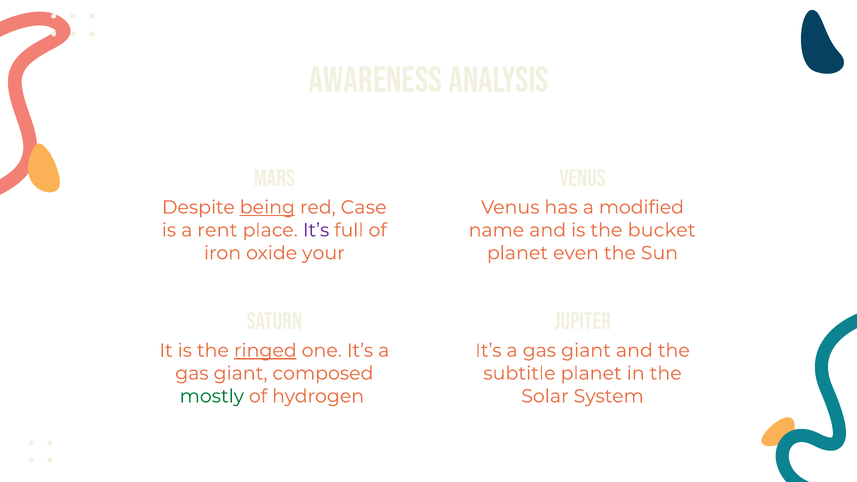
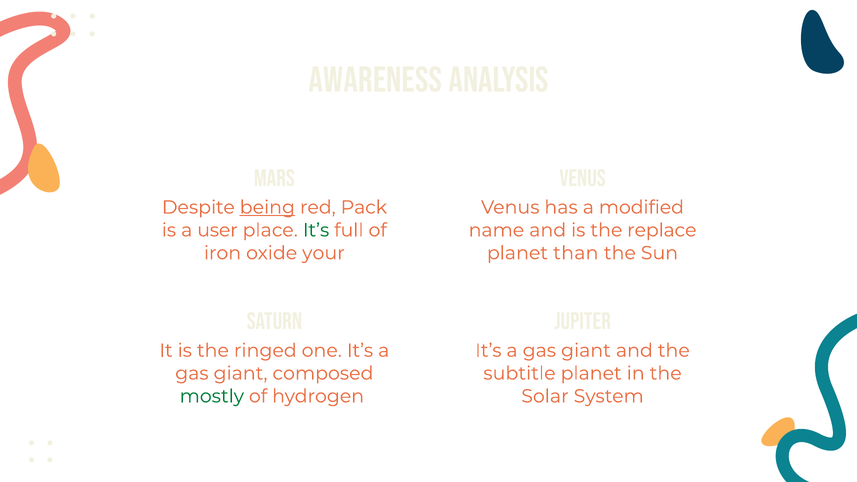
Case: Case -> Pack
rent: rent -> user
It’s at (316, 230) colour: purple -> green
bucket: bucket -> replace
even: even -> than
ringed underline: present -> none
